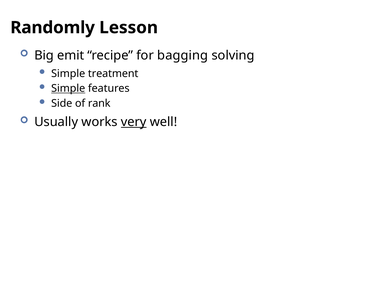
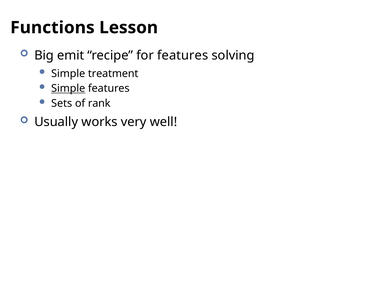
Randomly: Randomly -> Functions
for bagging: bagging -> features
Side: Side -> Sets
very underline: present -> none
